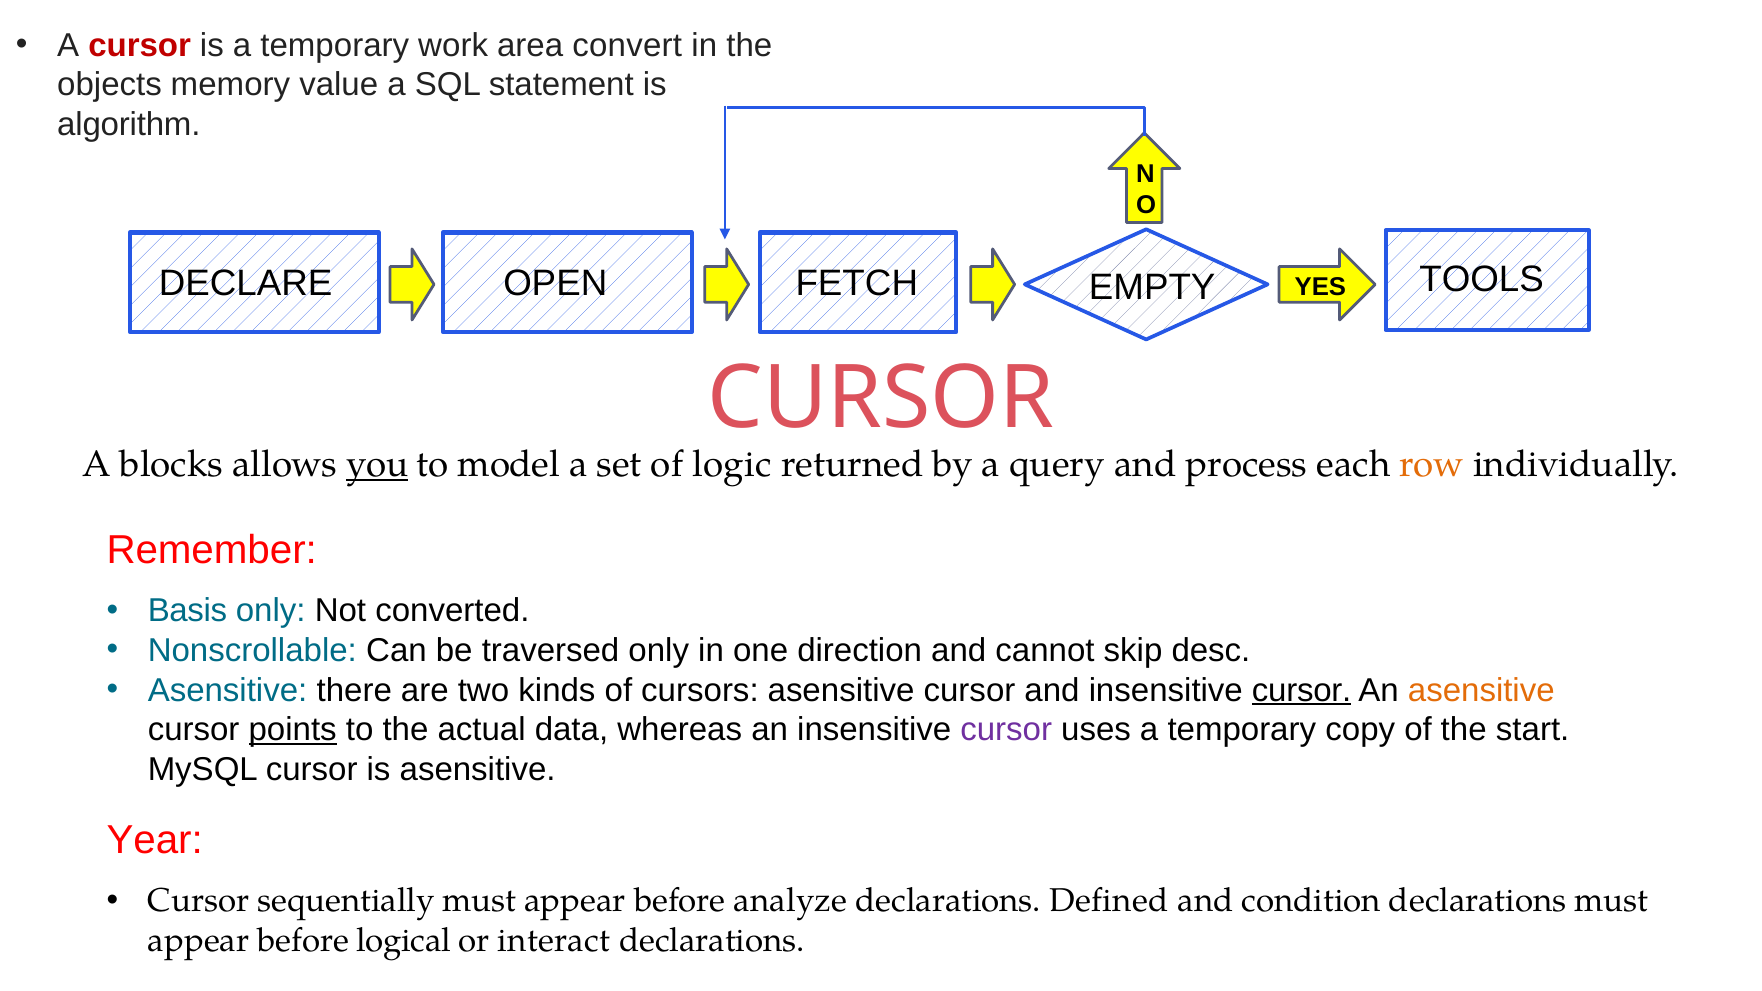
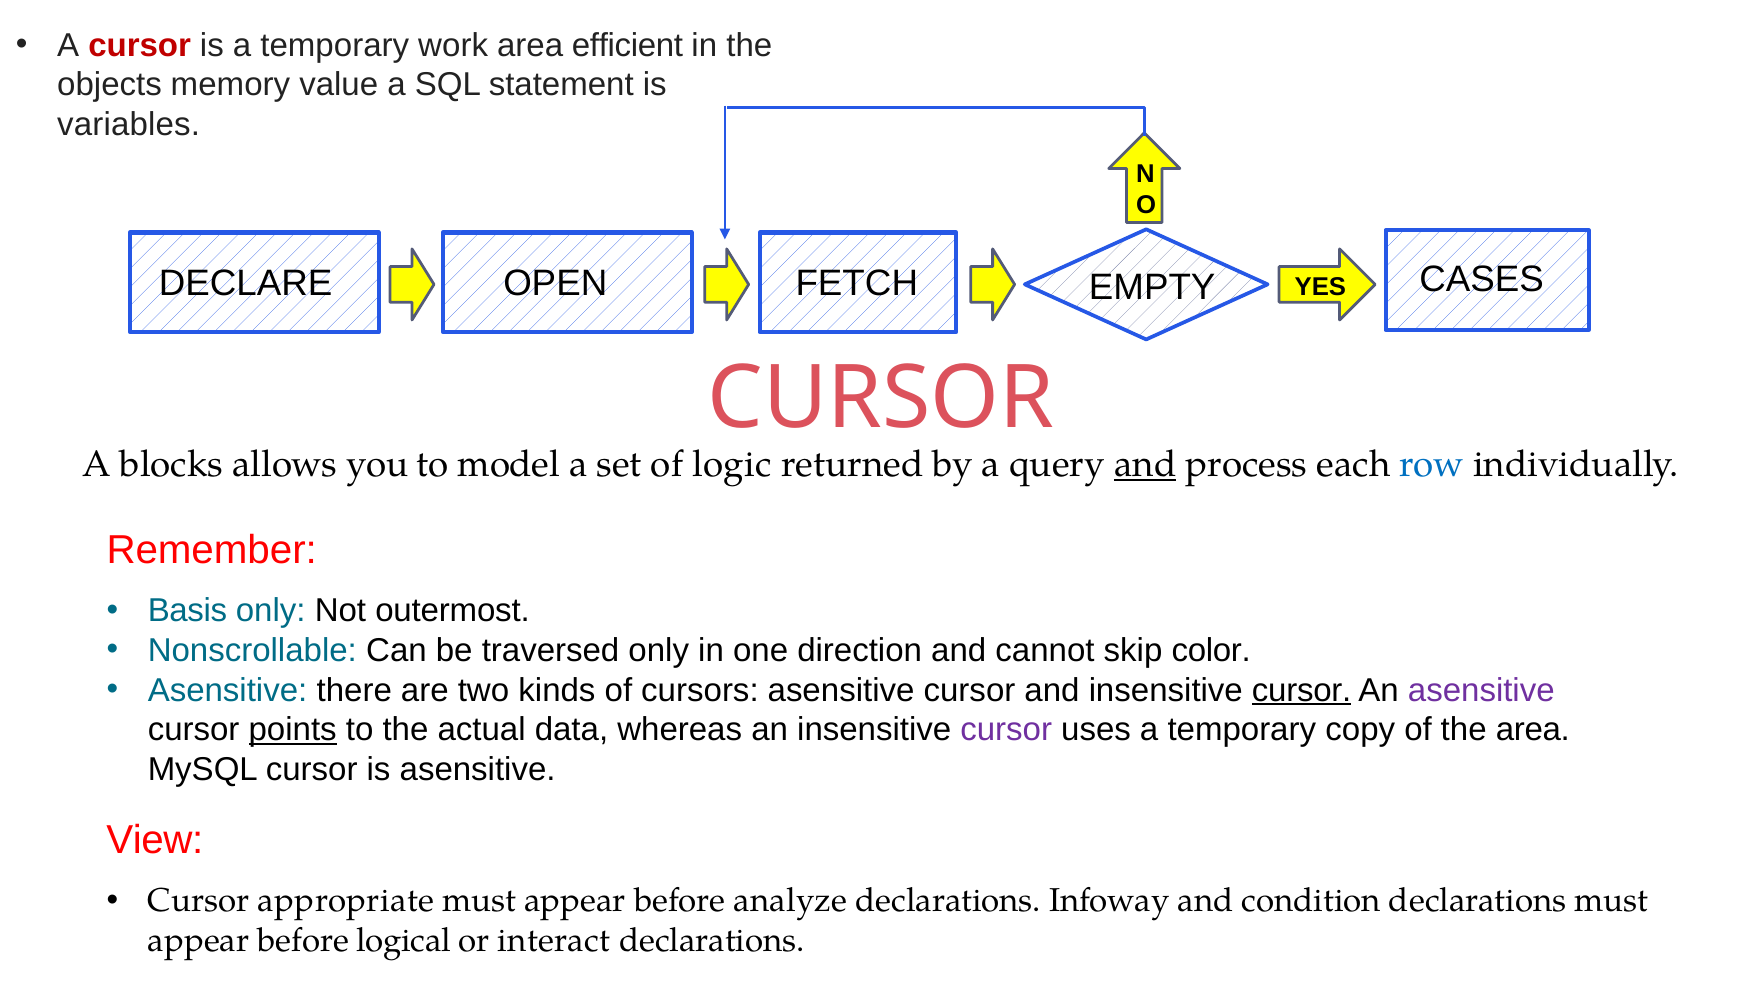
convert: convert -> efficient
algorithm: algorithm -> variables
TOOLS: TOOLS -> CASES
you underline: present -> none
and at (1145, 464) underline: none -> present
row colour: orange -> blue
converted: converted -> outermost
desc: desc -> color
asensitive at (1481, 690) colour: orange -> purple
the start: start -> area
Year: Year -> View
sequentially: sequentially -> appropriate
Defined: Defined -> Infoway
